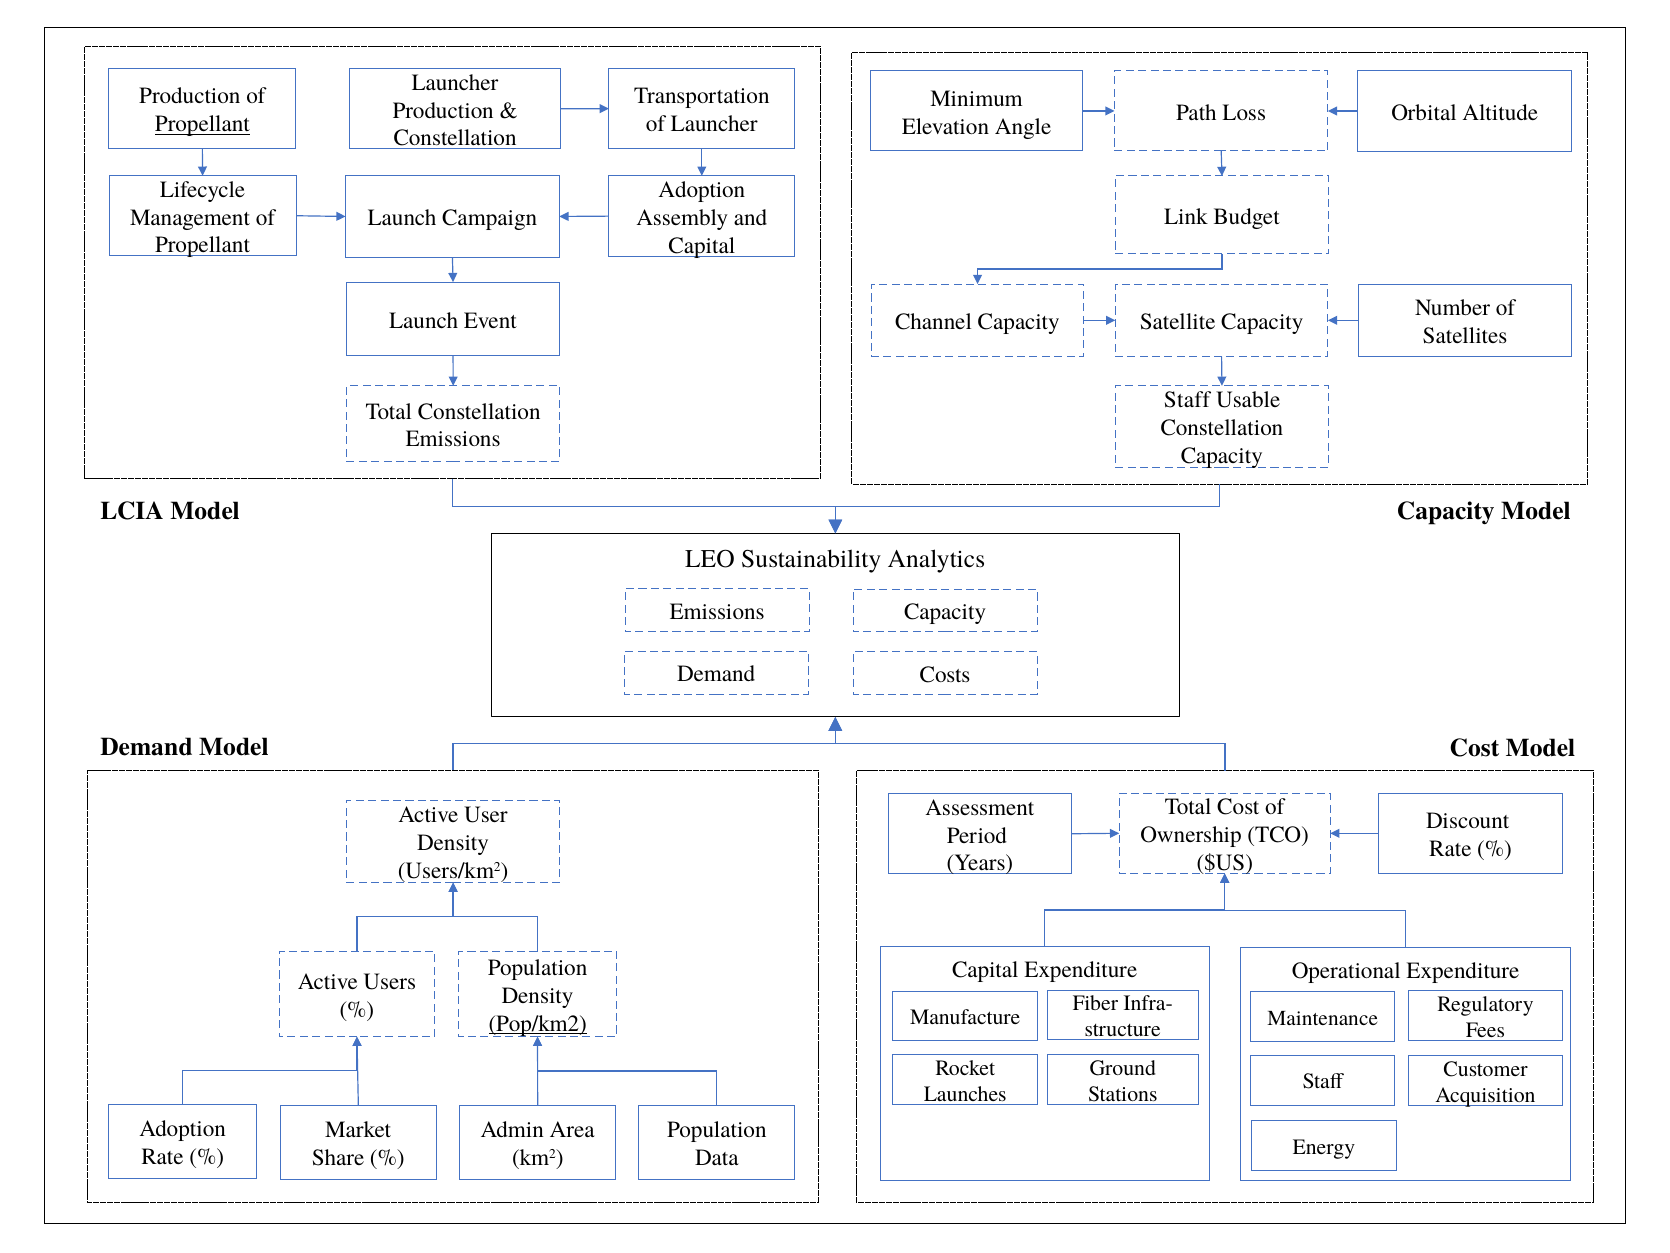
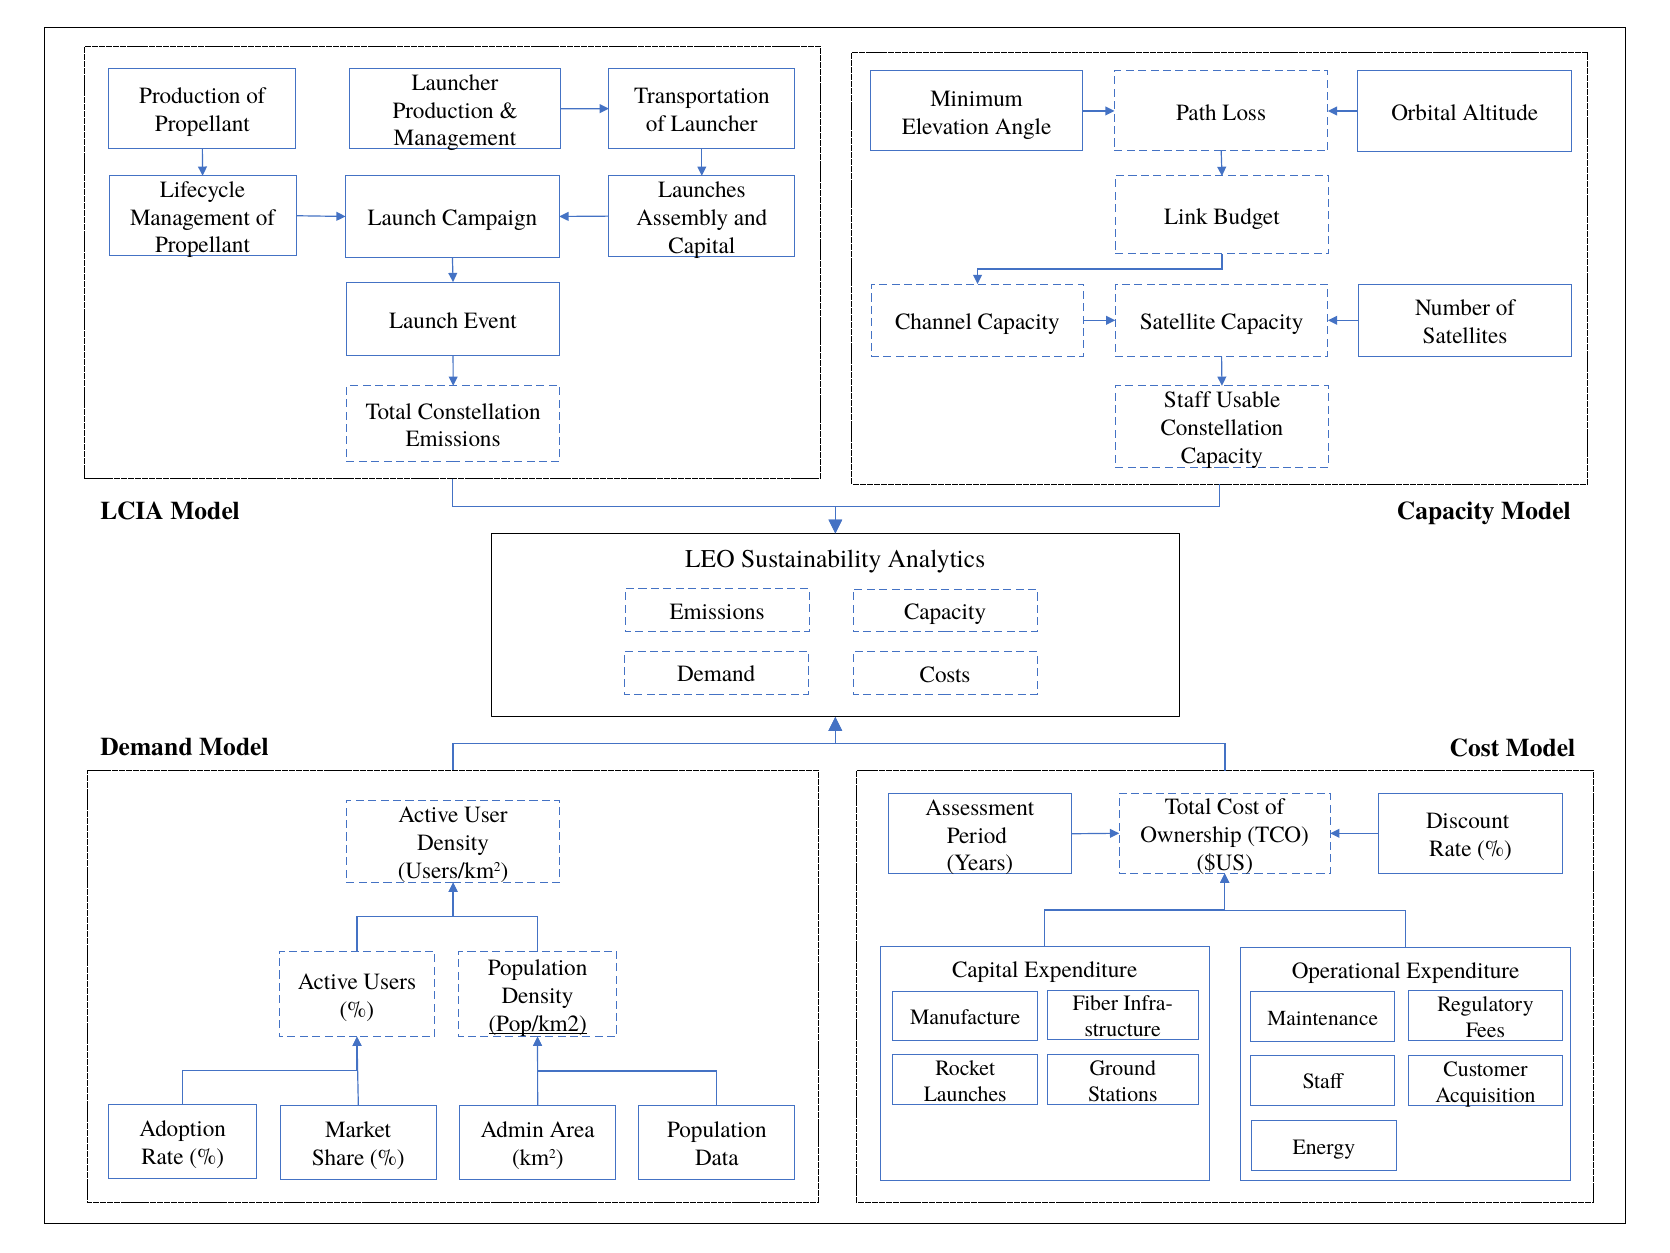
Propellant at (202, 124) underline: present -> none
Constellation at (455, 138): Constellation -> Management
Adoption at (702, 190): Adoption -> Launches
